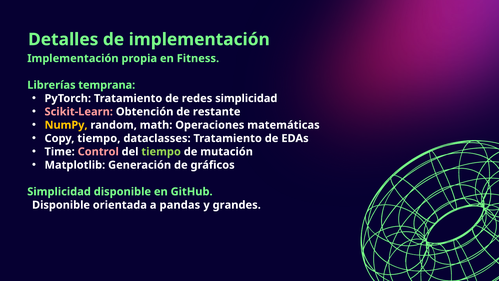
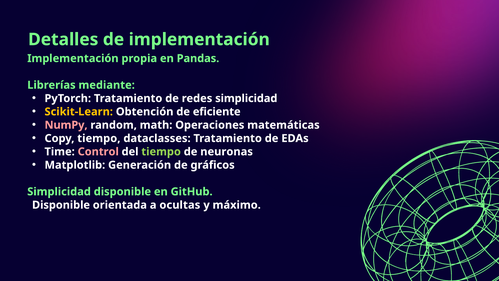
Fitness: Fitness -> Pandas
temprana: temprana -> mediante
Scikit-Learn colour: pink -> yellow
restante: restante -> eficiente
NumPy colour: yellow -> pink
mutación: mutación -> neuronas
pandas: pandas -> ocultas
grandes: grandes -> máximo
